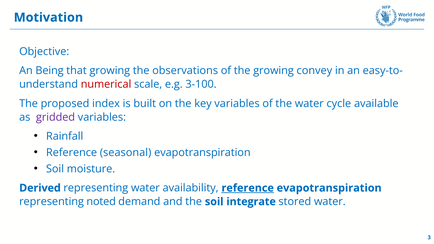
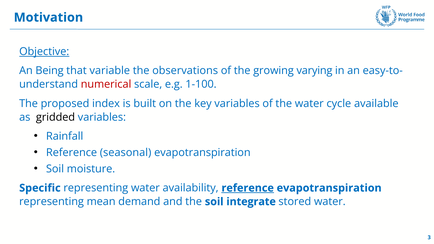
Objective underline: none -> present
that growing: growing -> variable
convey: convey -> varying
3-100: 3-100 -> 1-100
gridded colour: purple -> black
Derived: Derived -> Specific
noted: noted -> mean
